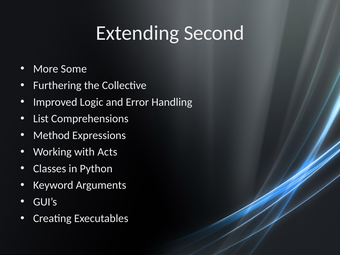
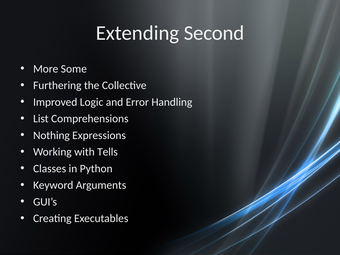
Method: Method -> Nothing
Acts: Acts -> Tells
